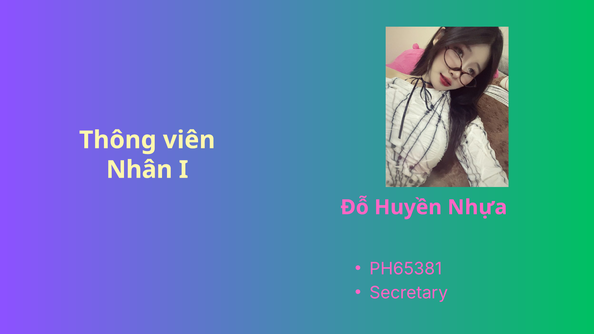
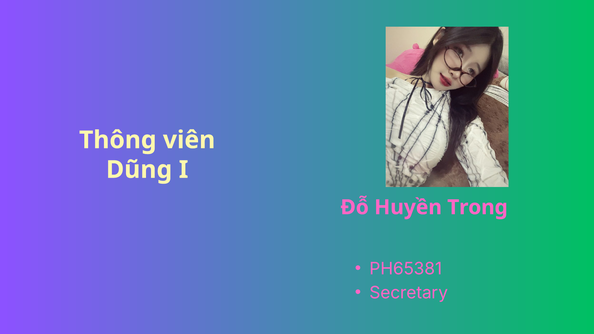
Nhân: Nhân -> Dũng
Nhựa: Nhựa -> Trong
